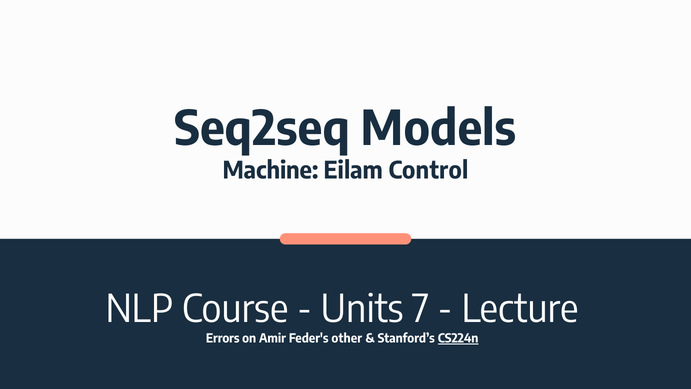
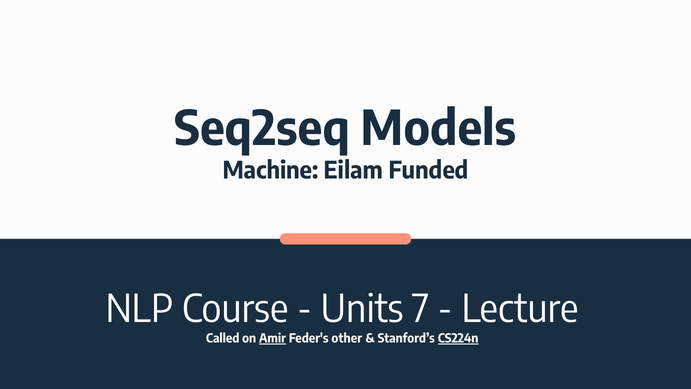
Control: Control -> Funded
Errors: Errors -> Called
Amir underline: none -> present
